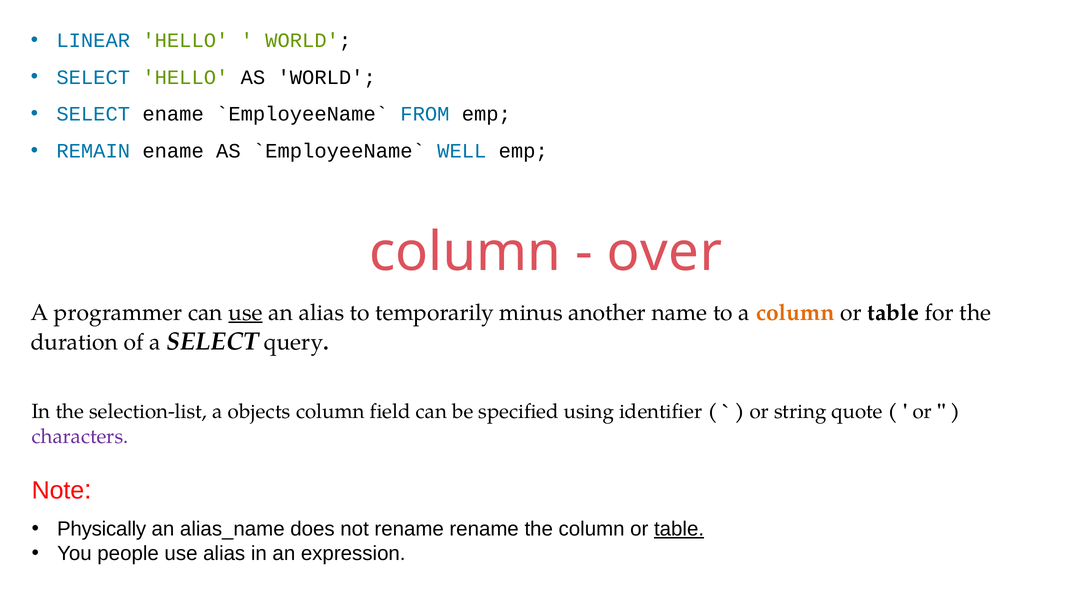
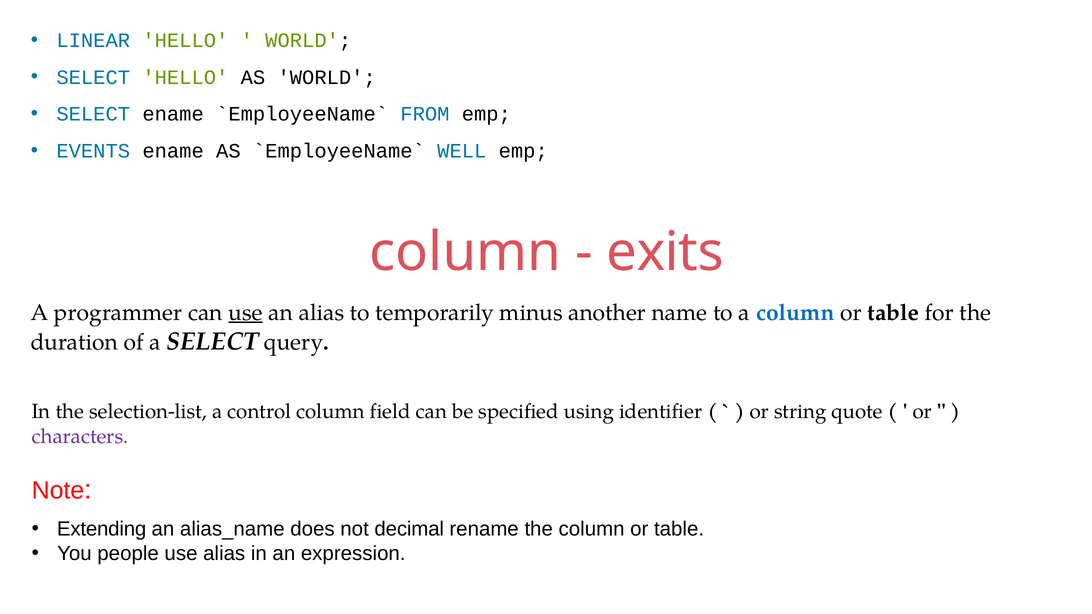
REMAIN: REMAIN -> EVENTS
over: over -> exits
column at (795, 313) colour: orange -> blue
objects: objects -> control
Physically: Physically -> Extending
not rename: rename -> decimal
table at (679, 529) underline: present -> none
